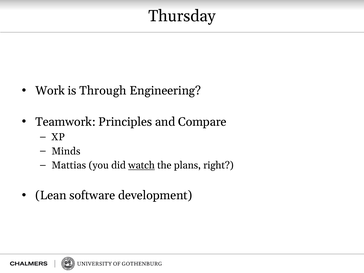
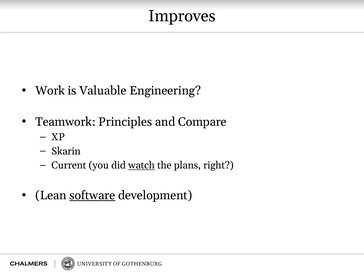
Thursday: Thursday -> Improves
Through: Through -> Valuable
Minds: Minds -> Skarin
Mattias: Mattias -> Current
software underline: none -> present
